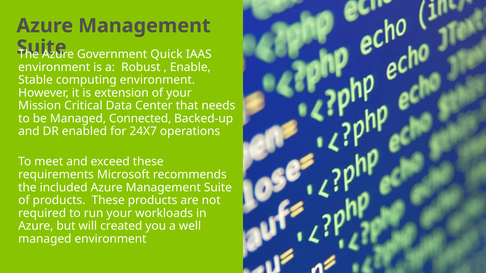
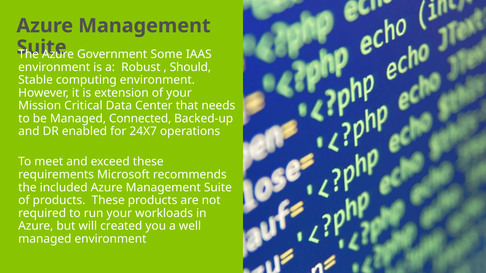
Quick: Quick -> Some
Enable: Enable -> Should
